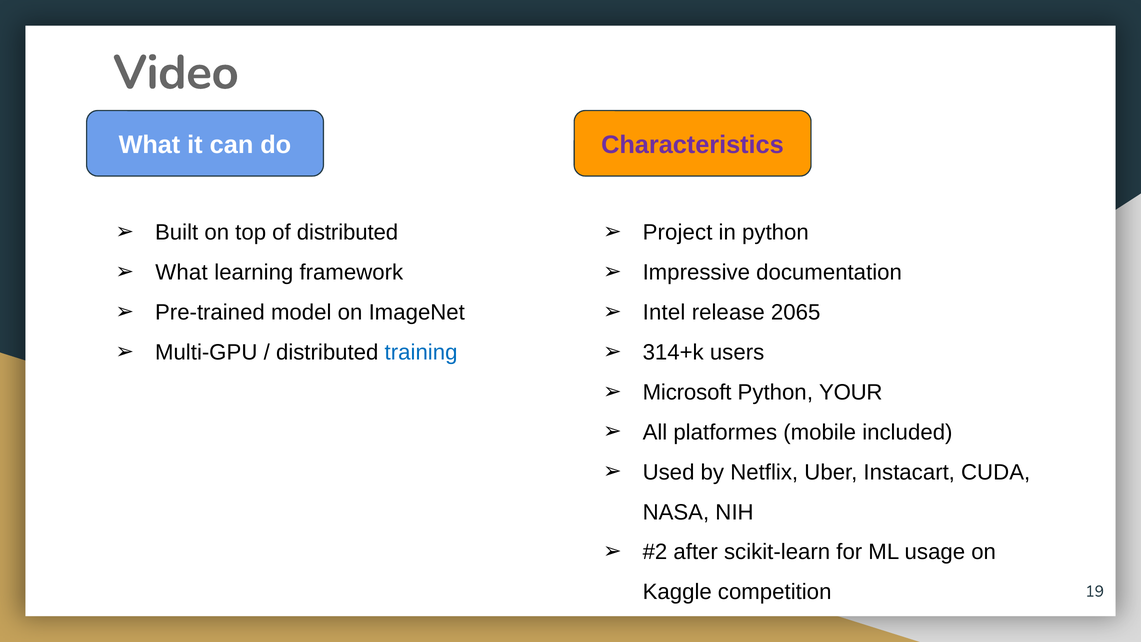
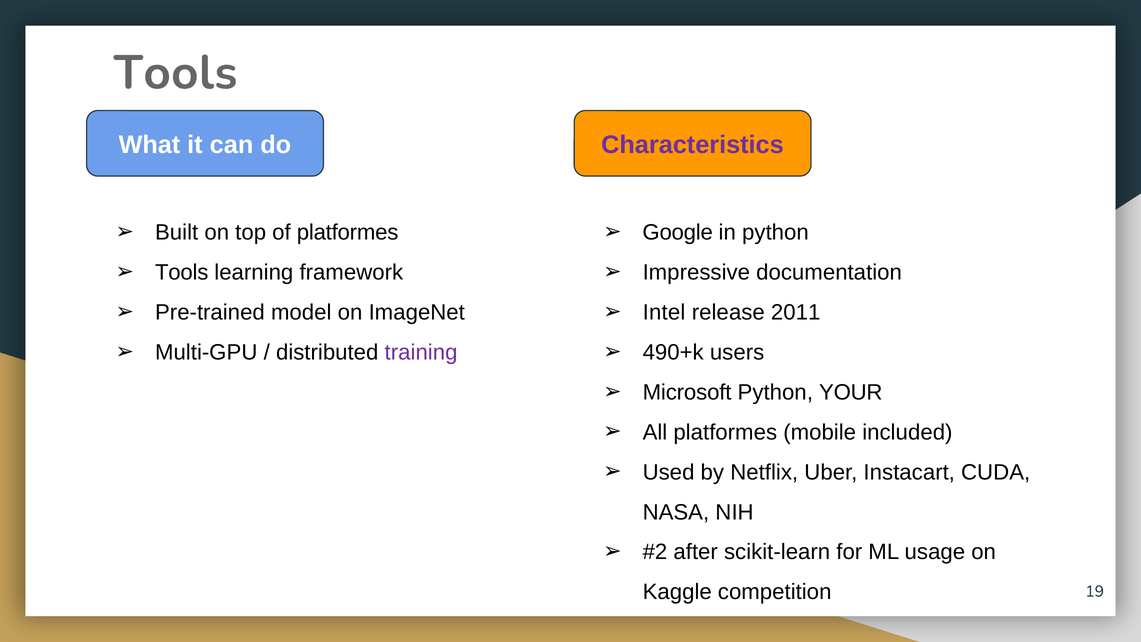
Video at (176, 73): Video -> Tools
of distributed: distributed -> platformes
Project: Project -> Google
What at (181, 272): What -> Tools
2065: 2065 -> 2011
training colour: blue -> purple
314+k: 314+k -> 490+k
